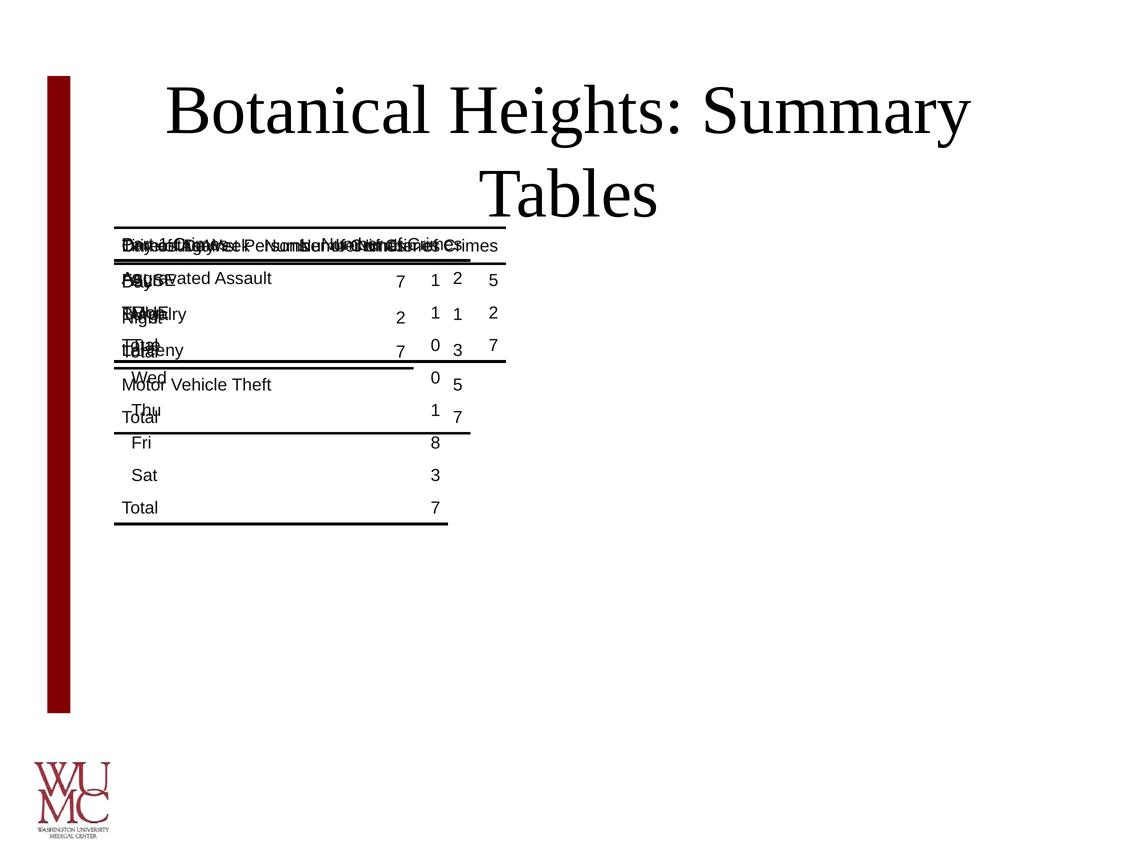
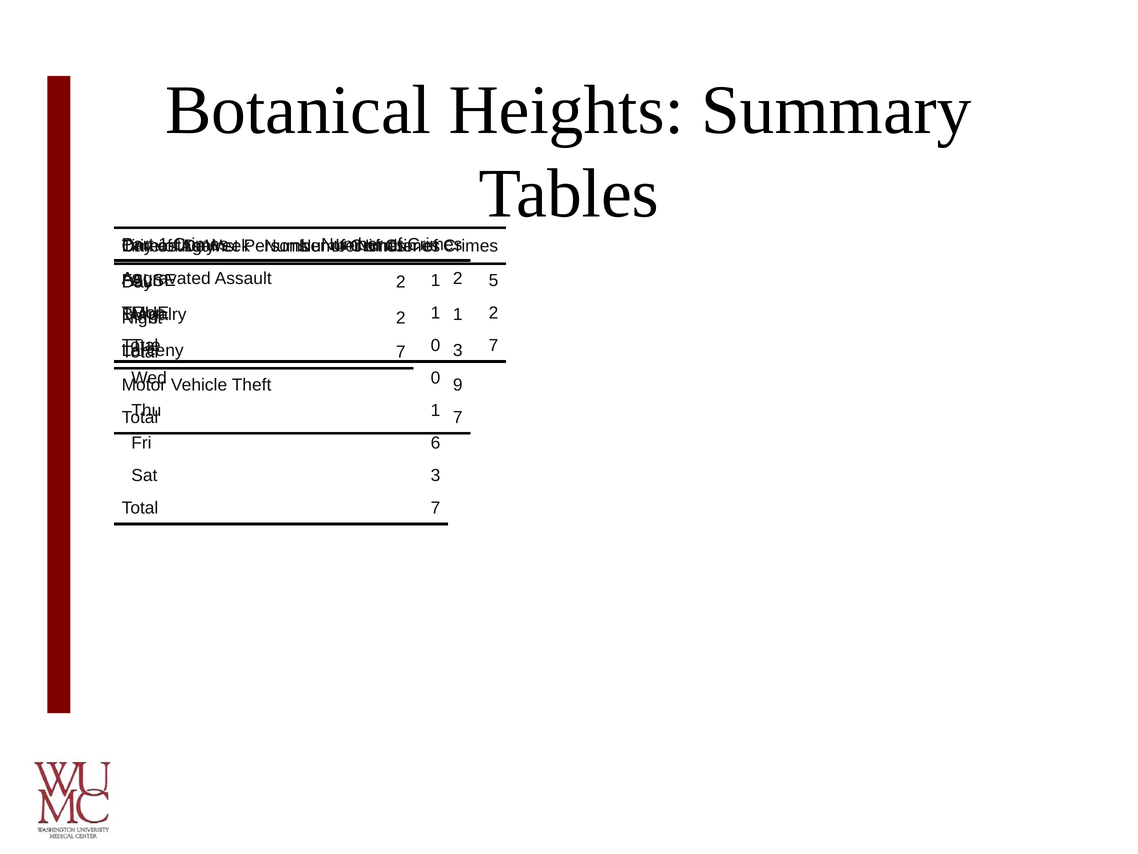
7 at (401, 282): 7 -> 2
Theft 5: 5 -> 9
8: 8 -> 6
